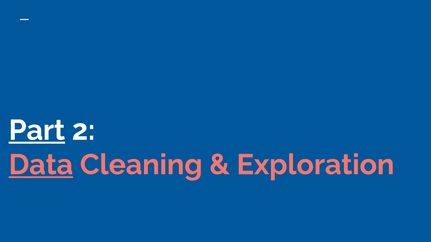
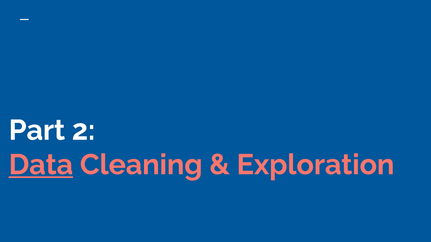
Part underline: present -> none
